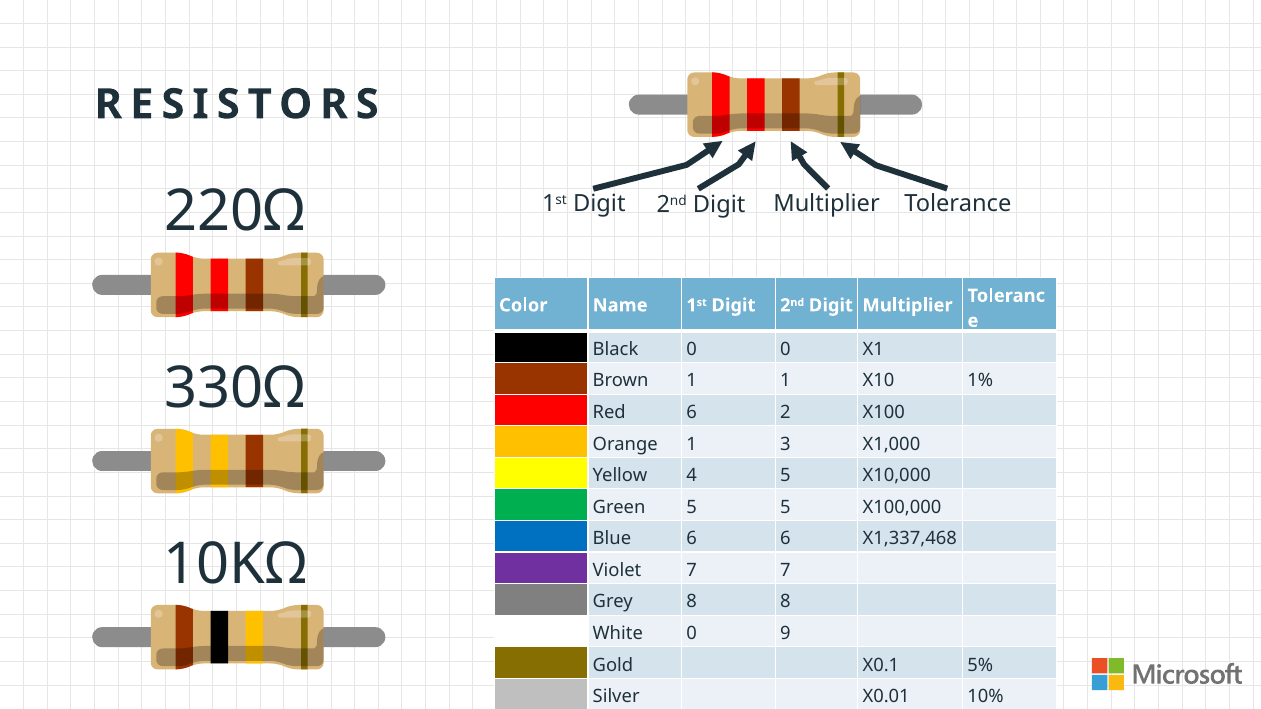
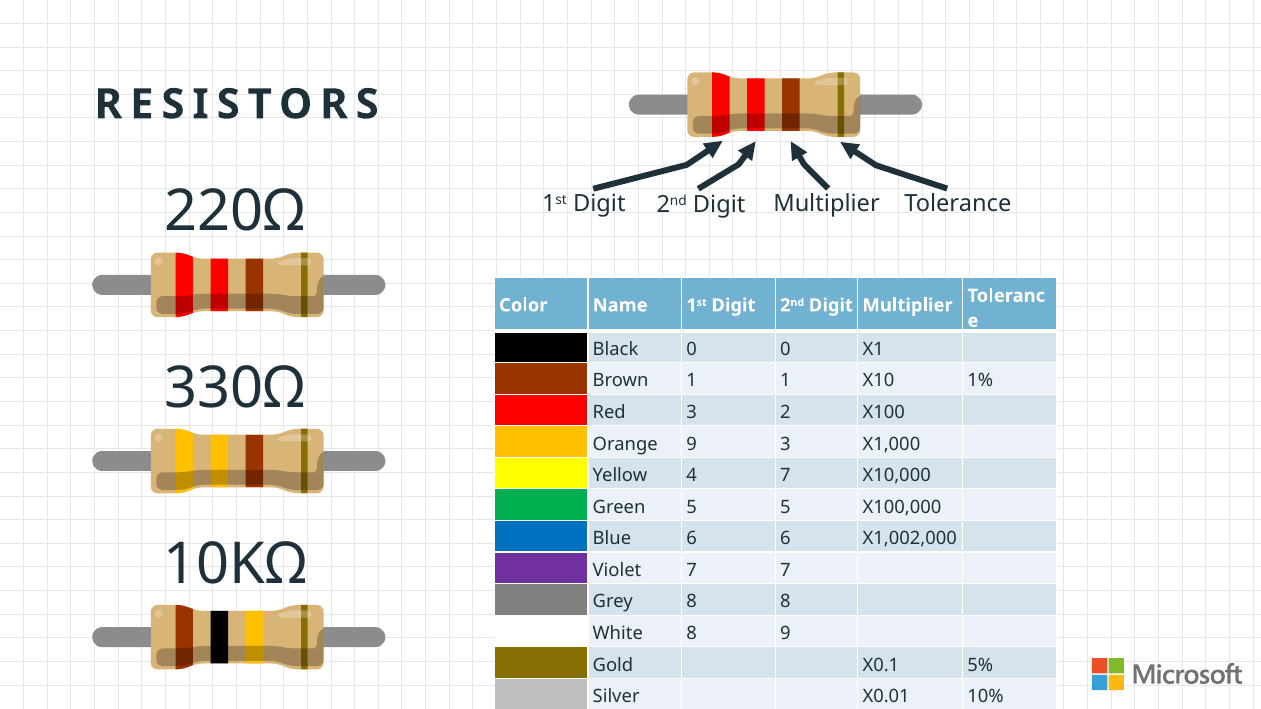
Red 6: 6 -> 3
Orange 1: 1 -> 9
4 5: 5 -> 7
X1,337,468: X1,337,468 -> X1,002,000
White 0: 0 -> 8
